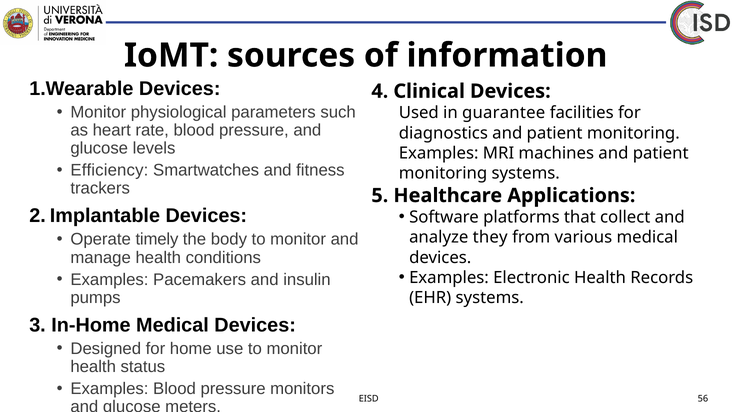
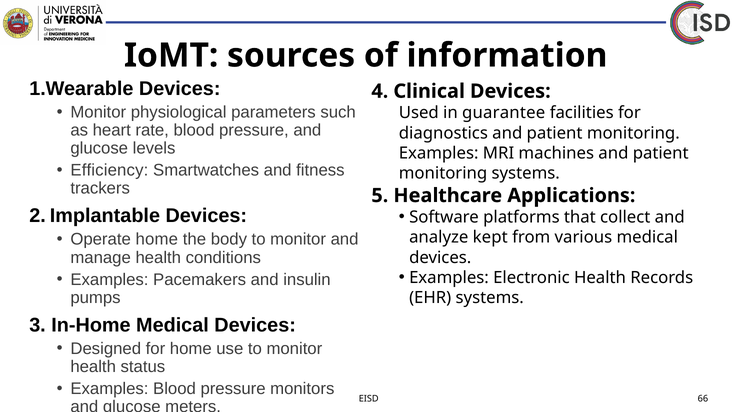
Operate timely: timely -> home
they: they -> kept
56: 56 -> 66
